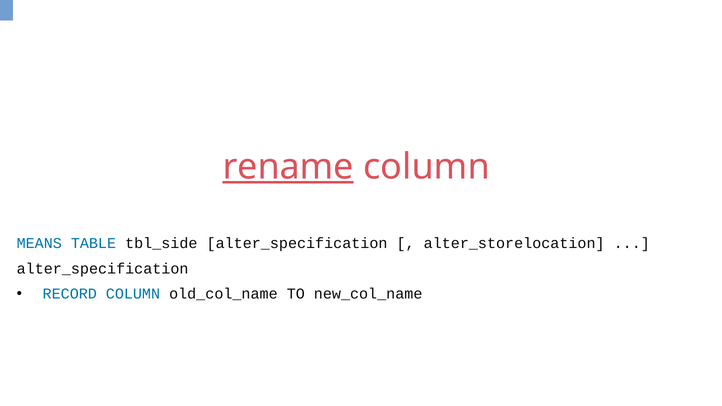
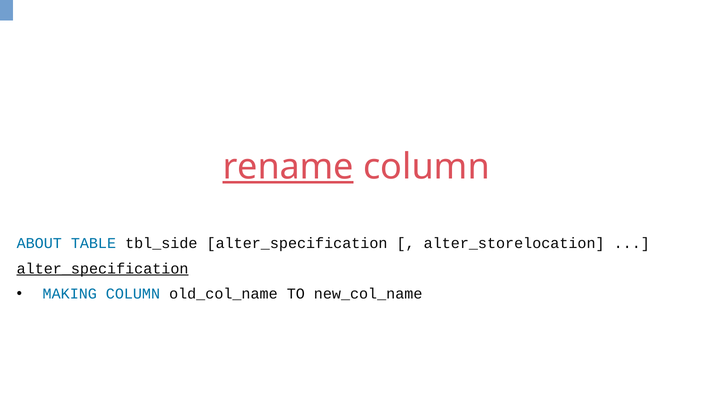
MEANS: MEANS -> ABOUT
alter_specification at (103, 269) underline: none -> present
RECORD: RECORD -> MAKING
